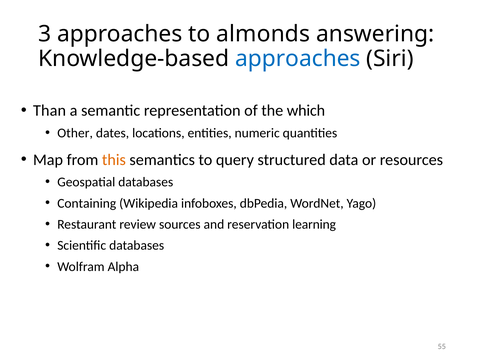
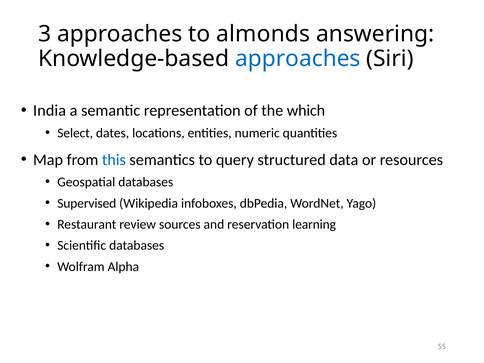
Than: Than -> India
Other: Other -> Select
this colour: orange -> blue
Containing: Containing -> Supervised
